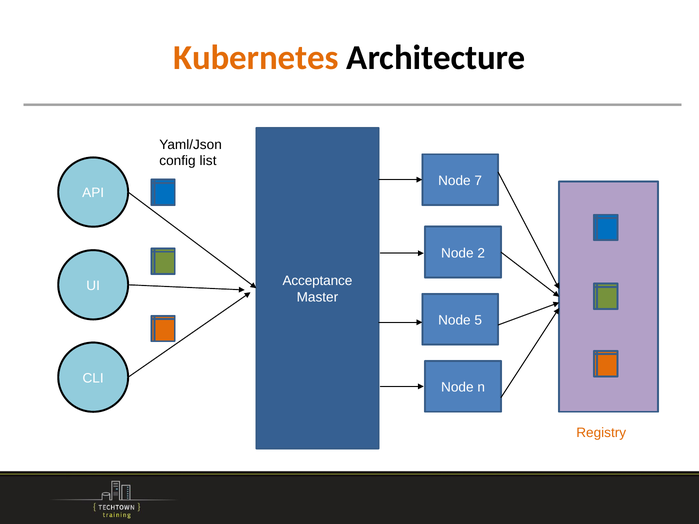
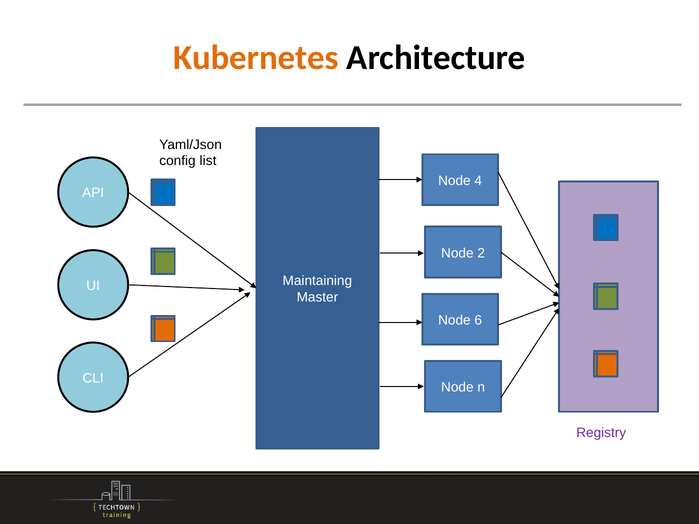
7: 7 -> 4
Acceptance: Acceptance -> Maintaining
5: 5 -> 6
Registry colour: orange -> purple
